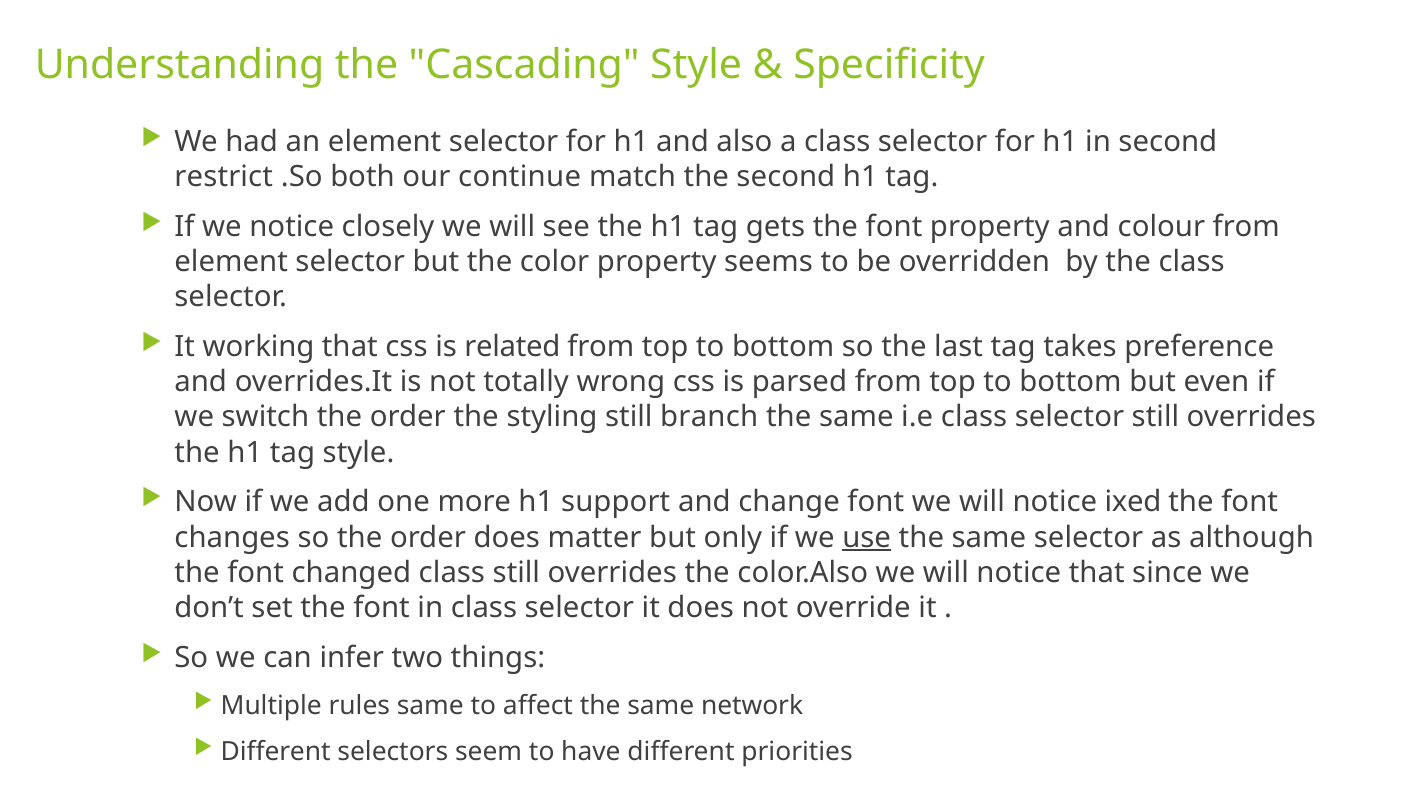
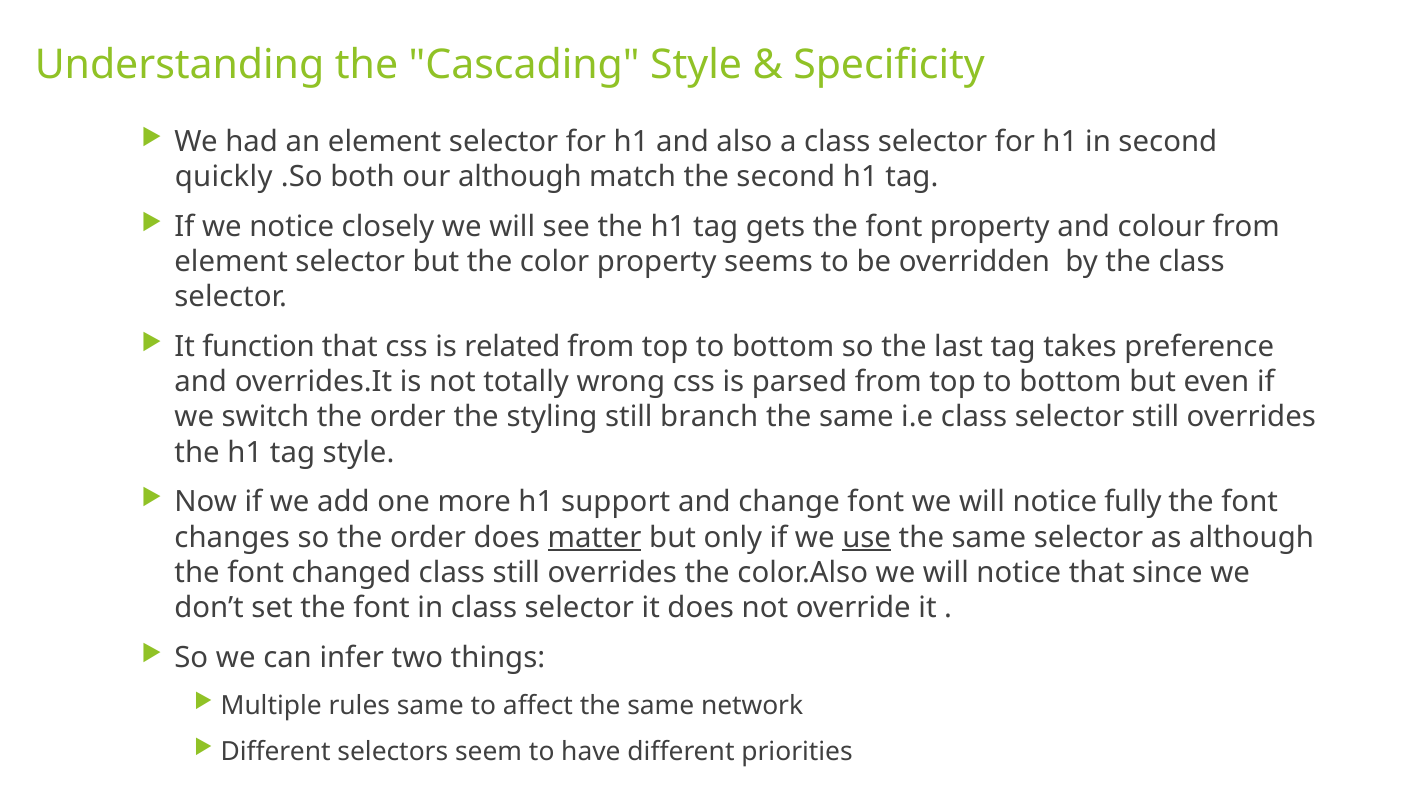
restrict: restrict -> quickly
our continue: continue -> although
working: working -> function
ixed: ixed -> fully
matter underline: none -> present
